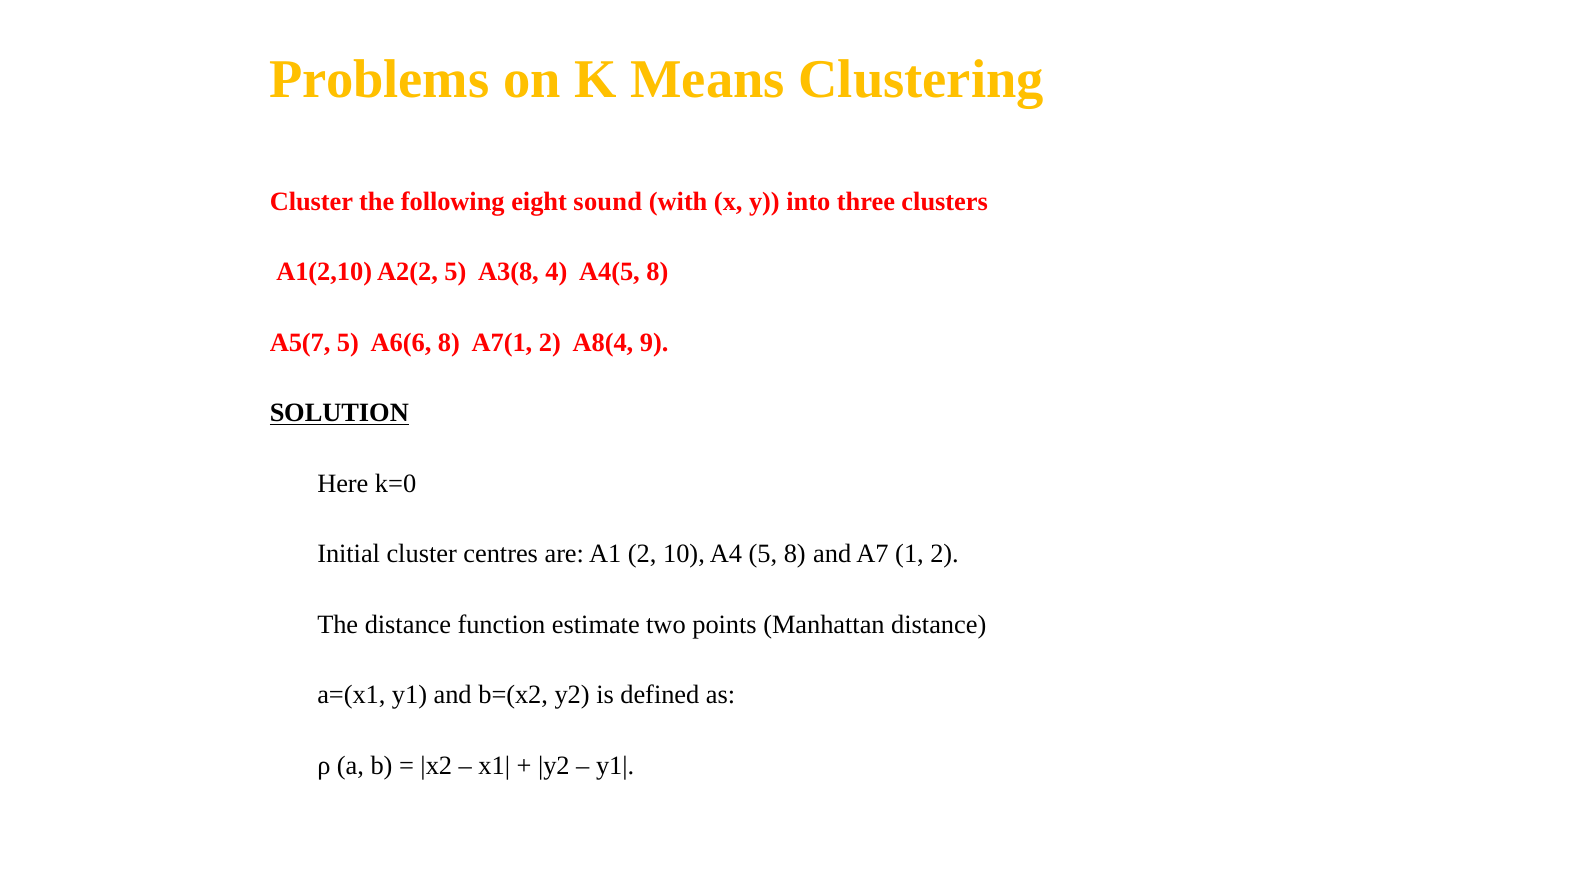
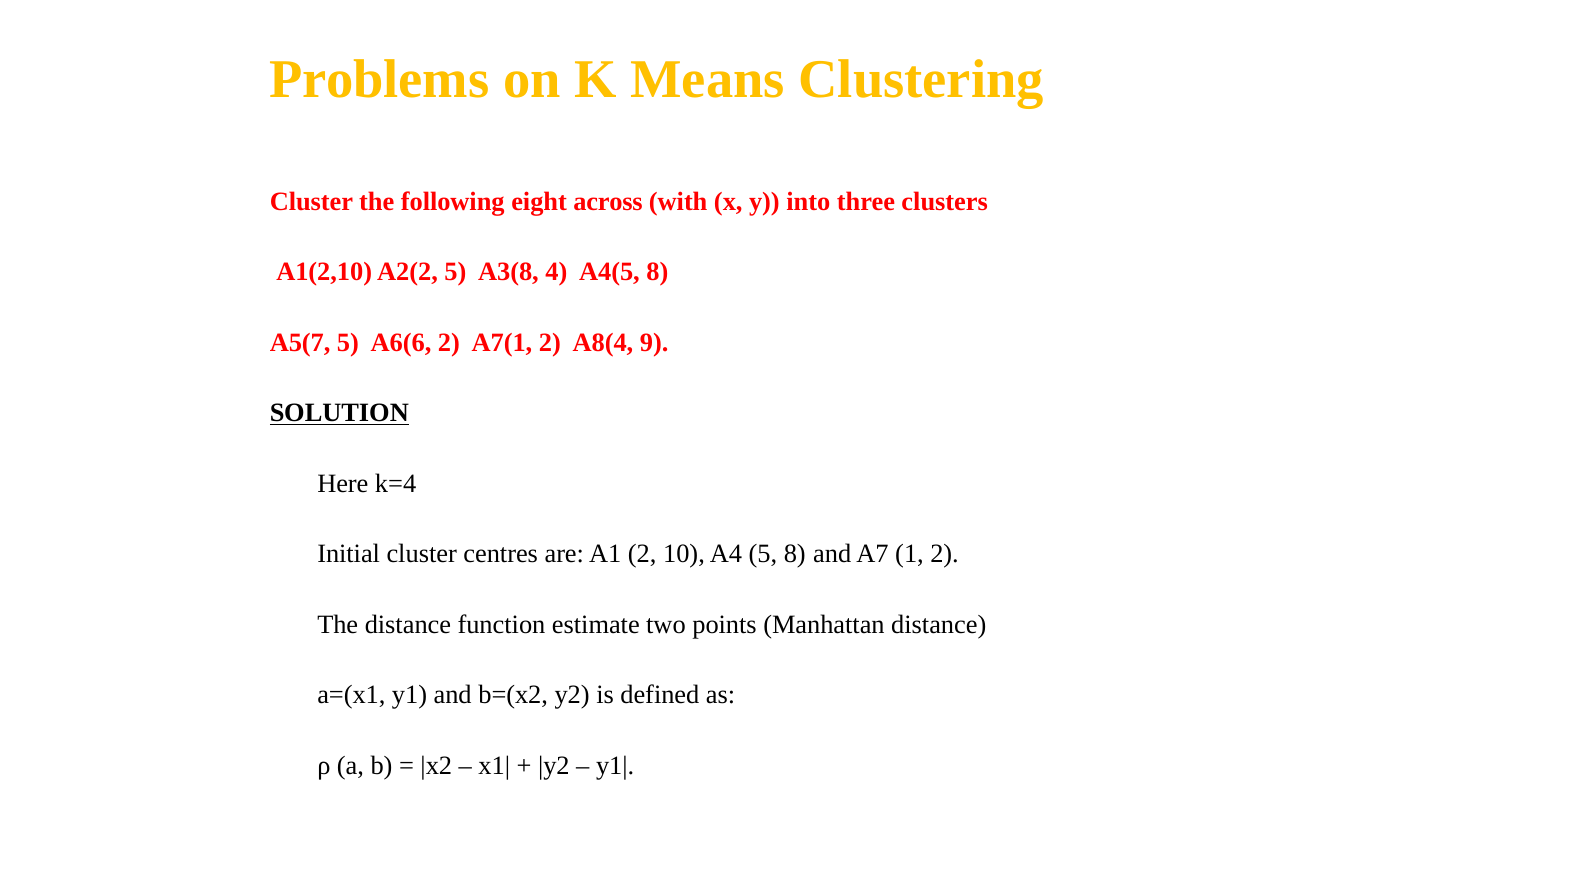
sound: sound -> across
A6(6 8: 8 -> 2
k=0: k=0 -> k=4
